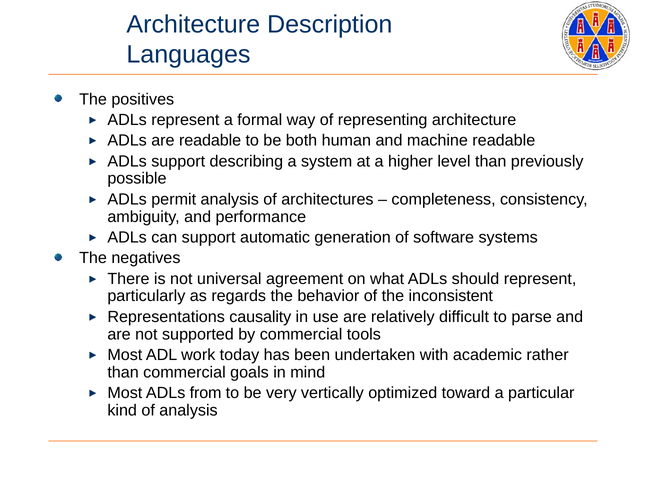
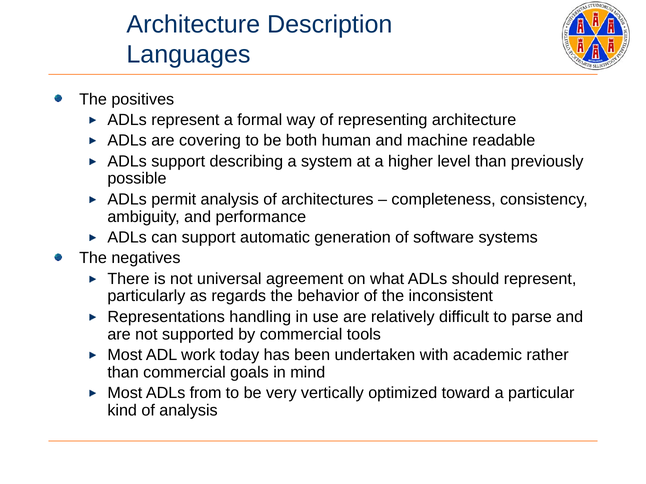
are readable: readable -> covering
causality: causality -> handling
